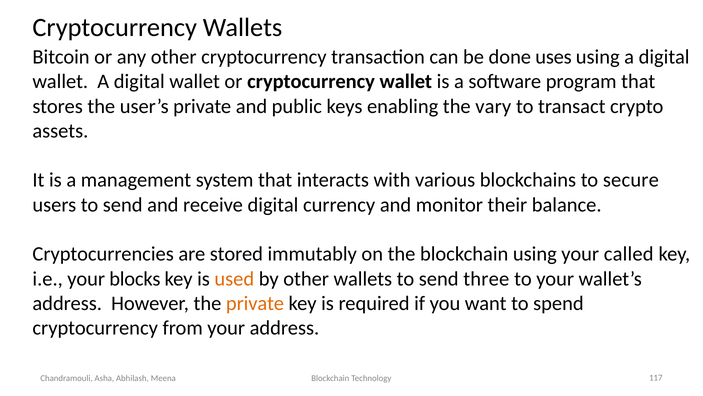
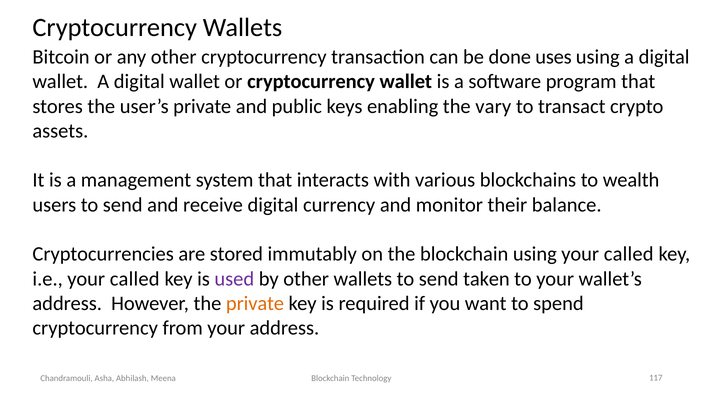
secure: secure -> wealth
i.e your blocks: blocks -> called
used colour: orange -> purple
three: three -> taken
